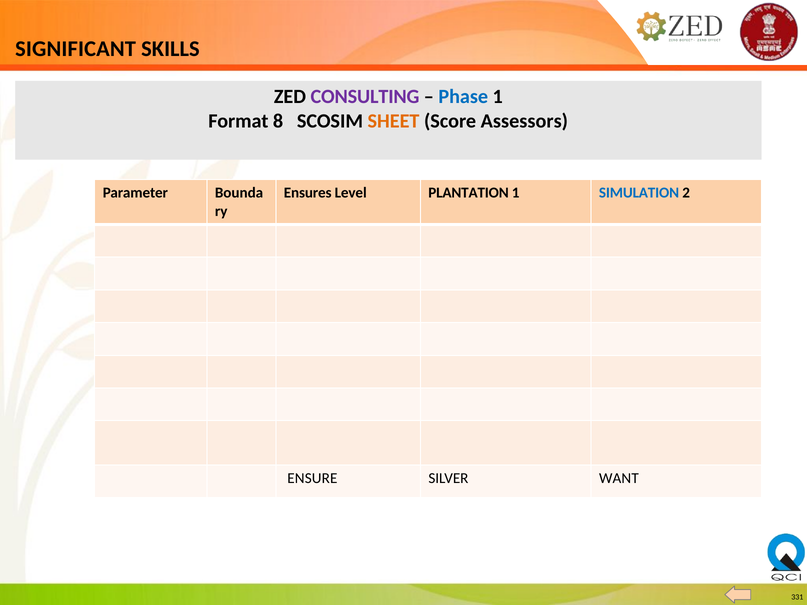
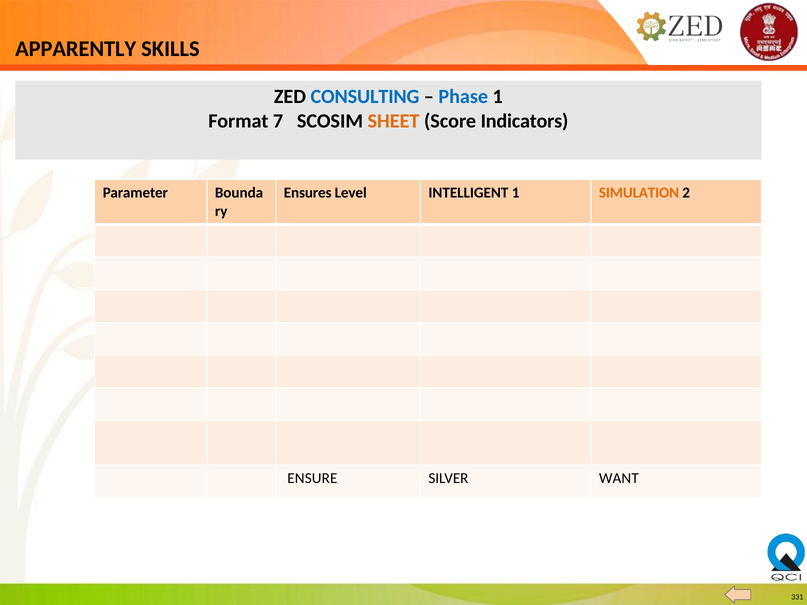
SIGNIFICANT: SIGNIFICANT -> APPARENTLY
CONSULTING colour: purple -> blue
8: 8 -> 7
Assessors: Assessors -> Indicators
PLANTATION: PLANTATION -> INTELLIGENT
SIMULATION colour: blue -> orange
